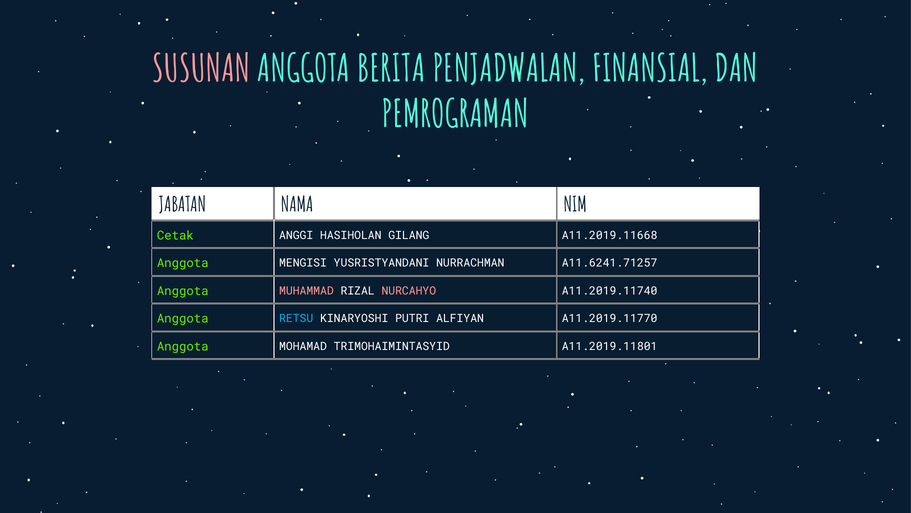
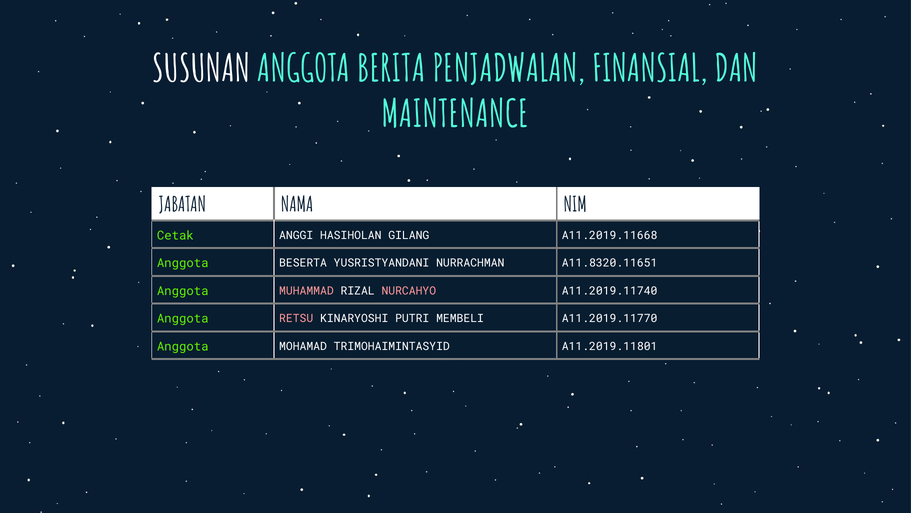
SUSUNAN colour: pink -> white
PEMROGRAMAN: PEMROGRAMAN -> MAINTENANCE
MENGISI: MENGISI -> BESERTA
A11.6241.71257: A11.6241.71257 -> A11.8320.11651
RETSU colour: light blue -> pink
ALFIYAN: ALFIYAN -> MEMBELI
